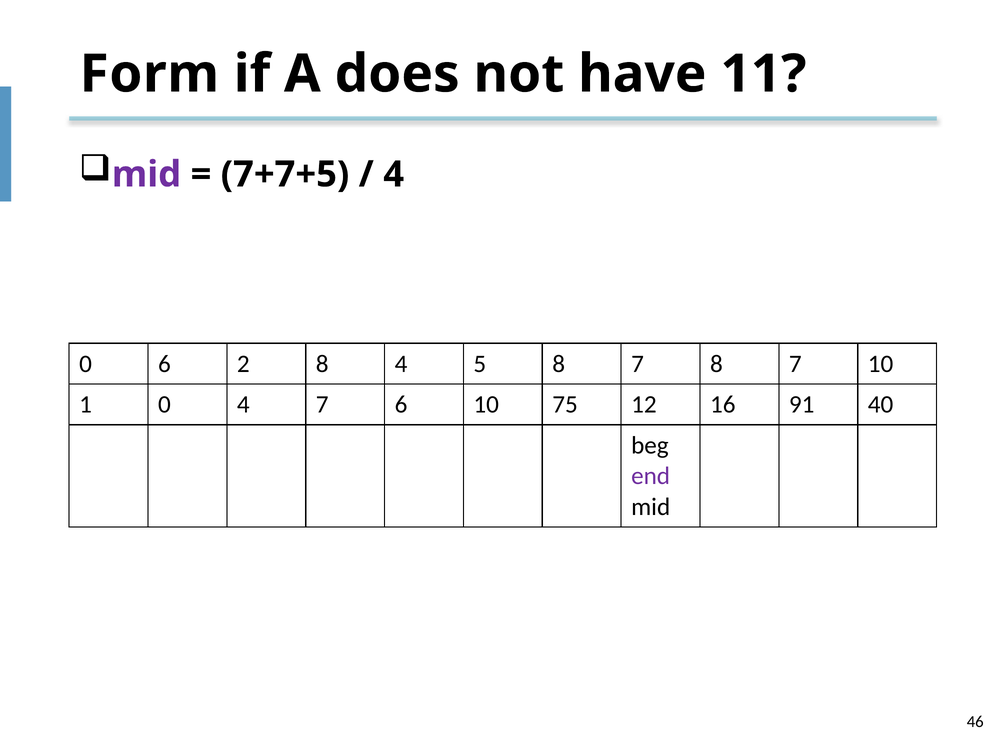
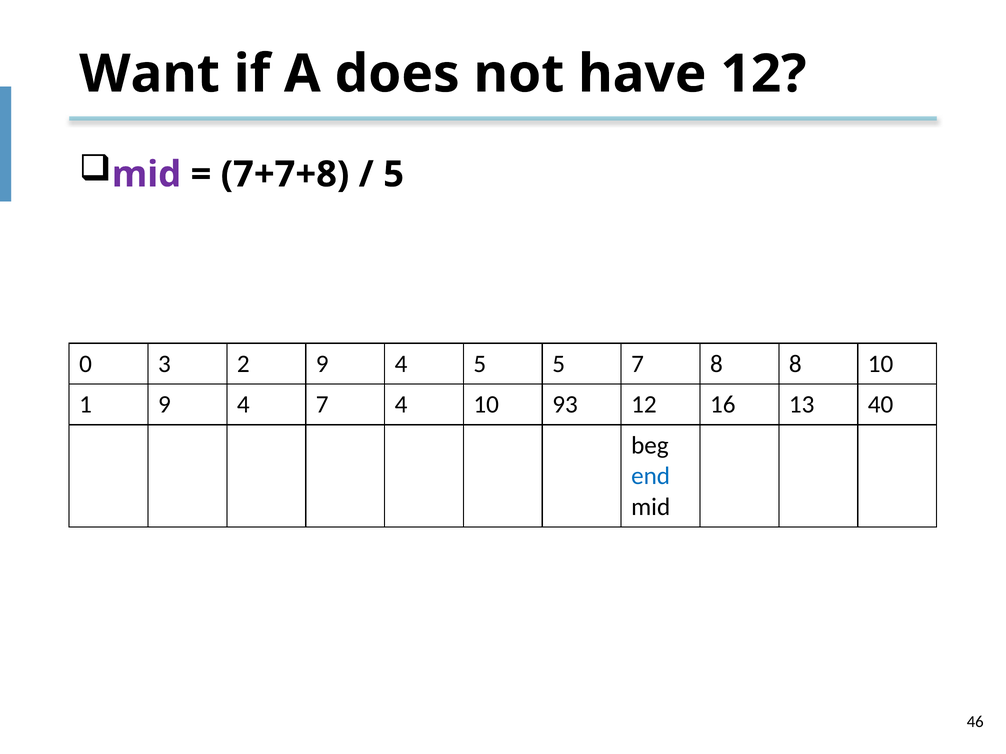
Form: Form -> Want
have 11: 11 -> 12
7+7+5: 7+7+5 -> 7+7+8
4 at (394, 175): 4 -> 5
0 6: 6 -> 3
2 8: 8 -> 9
5 8: 8 -> 5
7 8 7: 7 -> 8
1 0: 0 -> 9
7 6: 6 -> 4
75: 75 -> 93
91: 91 -> 13
end colour: purple -> blue
